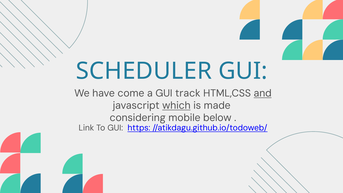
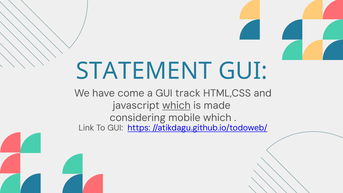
SCHEDULER: SCHEDULER -> STATEMENT
and underline: present -> none
mobile below: below -> which
